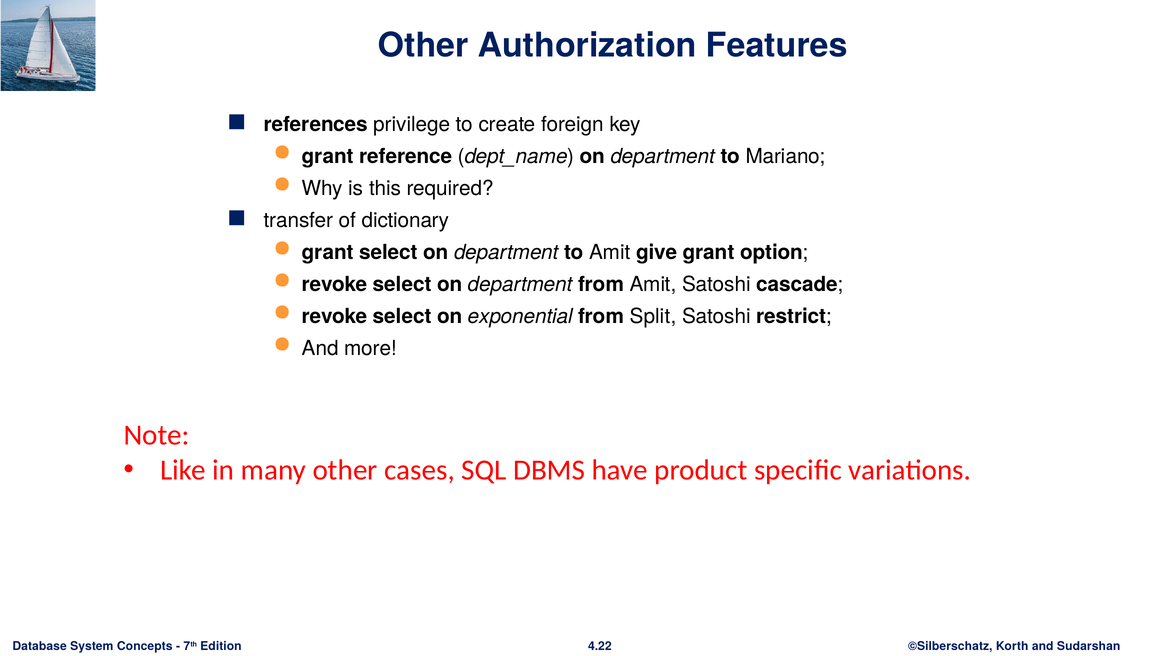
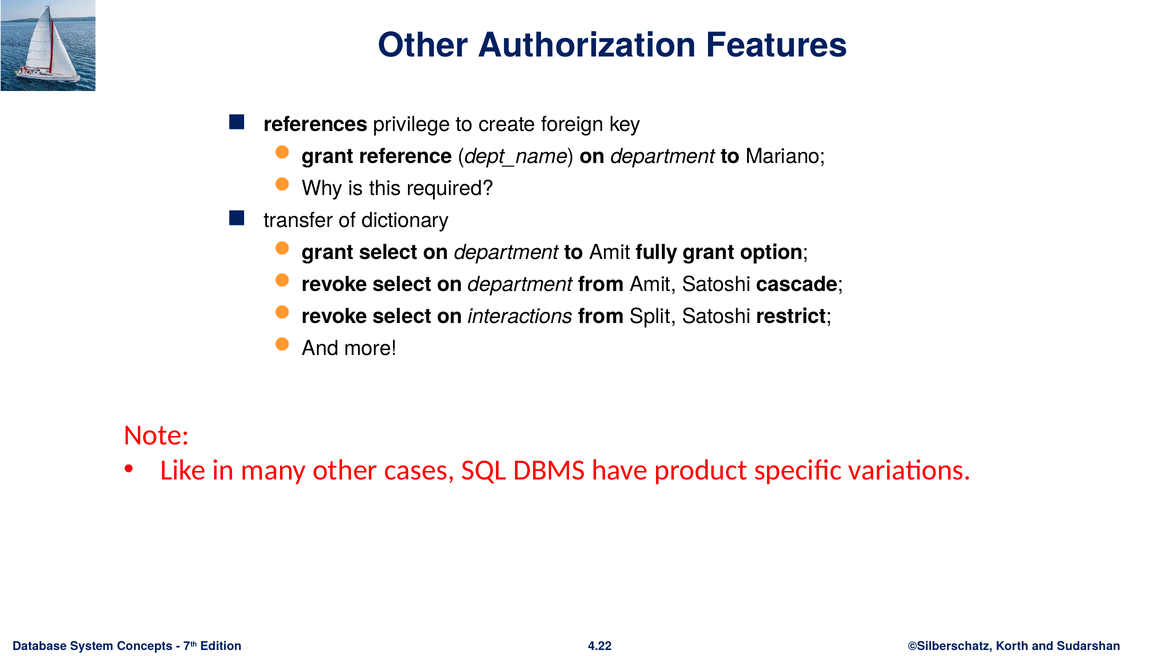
give: give -> fully
exponential: exponential -> interactions
